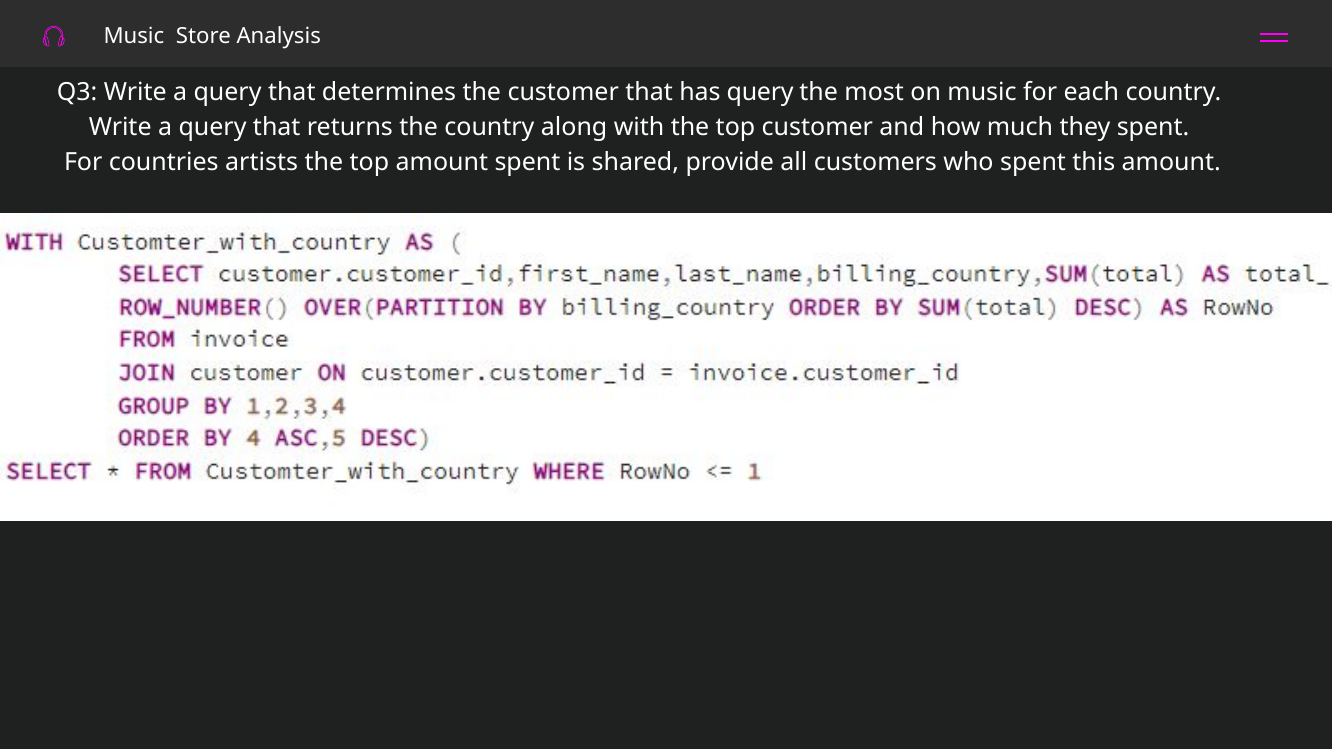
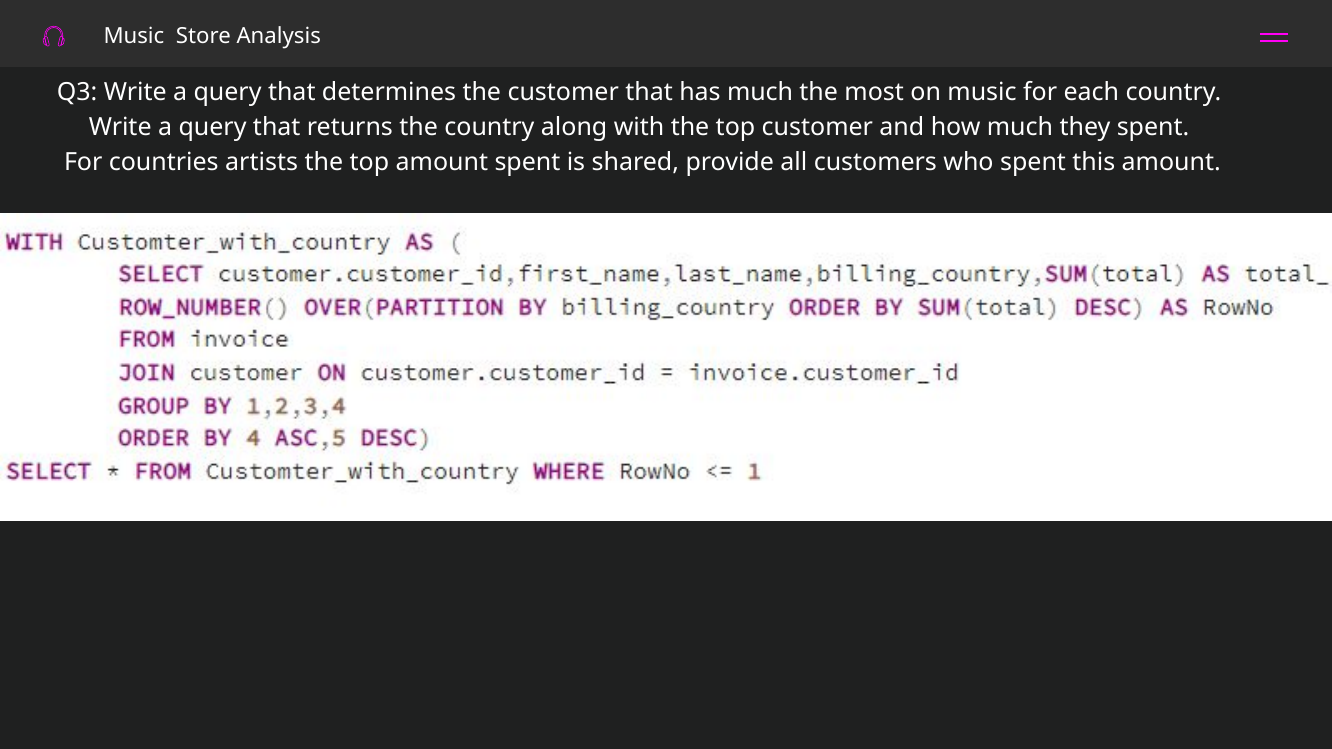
has query: query -> much
